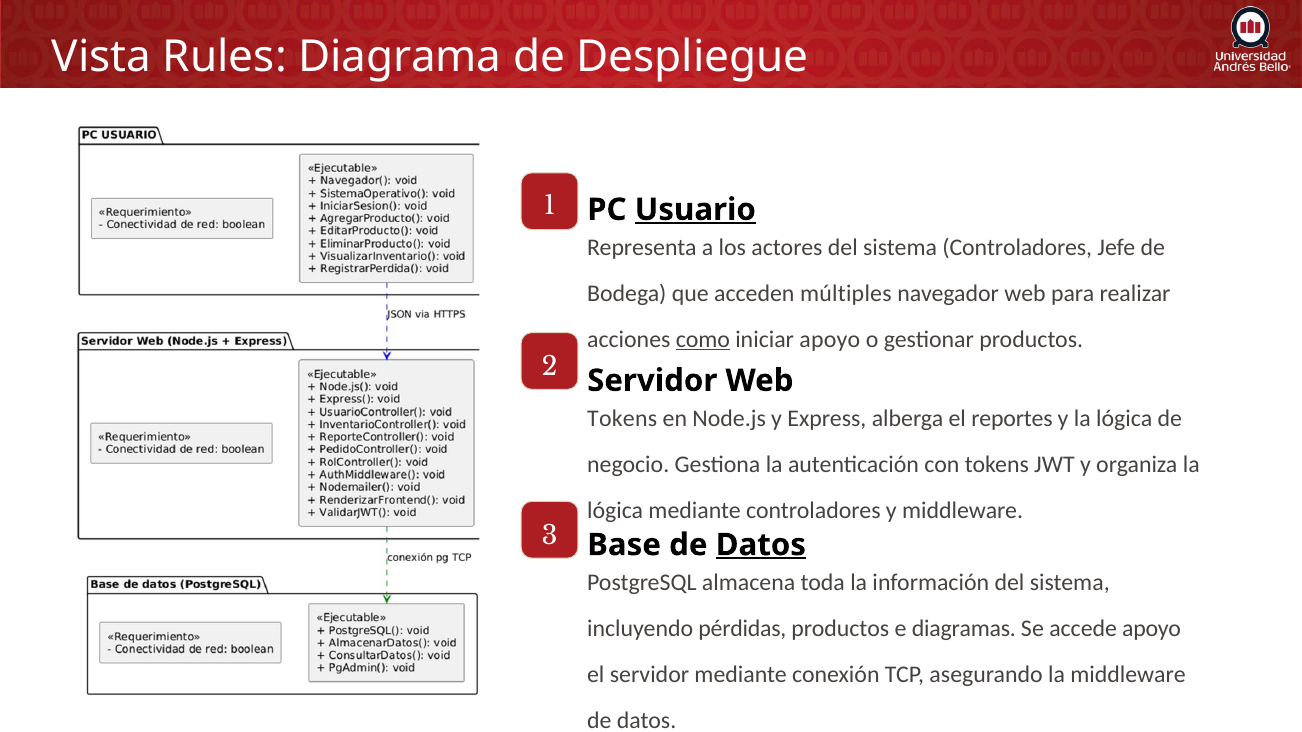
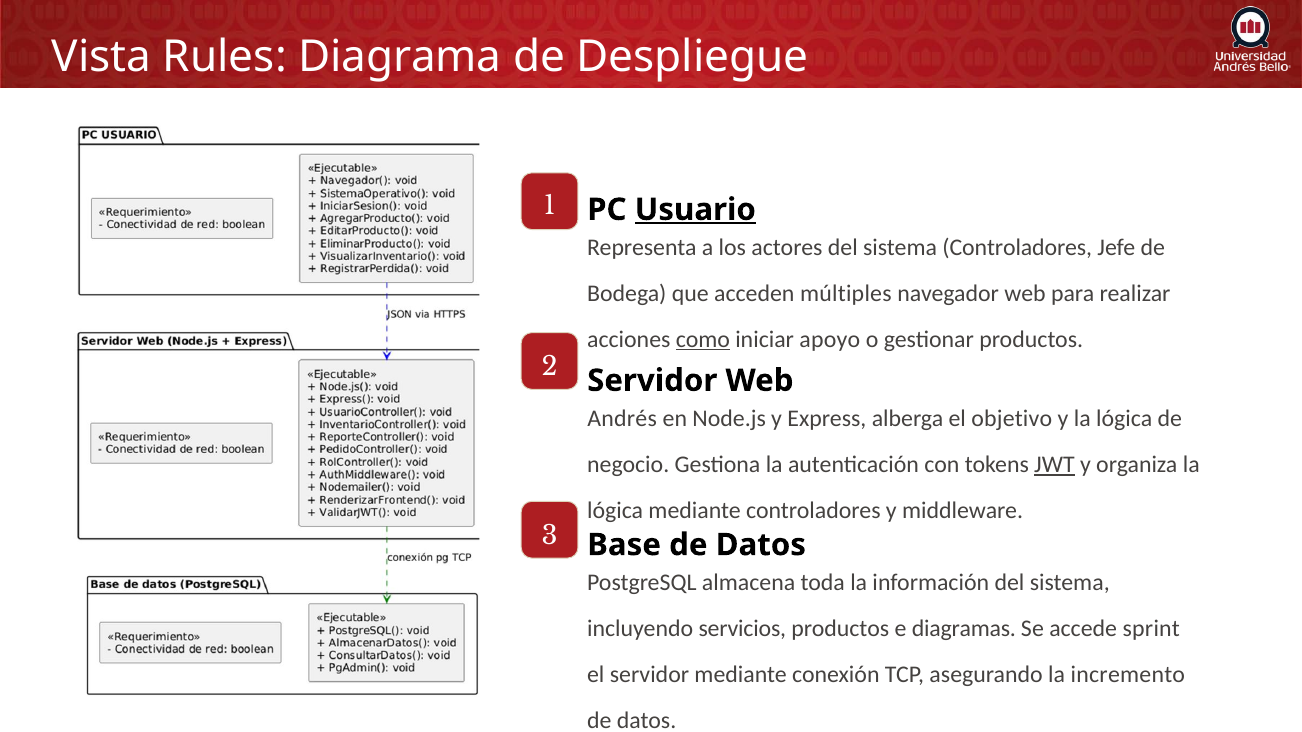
Tokens at (622, 419): Tokens -> Andrés
reportes: reportes -> objetivo
JWT underline: none -> present
Datos at (761, 545) underline: present -> none
pérdidas: pérdidas -> servicios
accede apoyo: apoyo -> sprint
la middleware: middleware -> incremento
